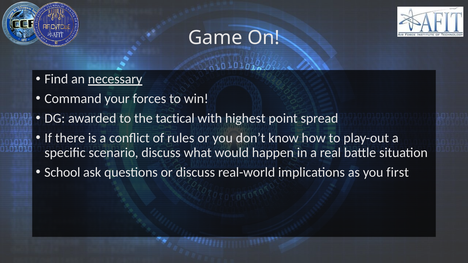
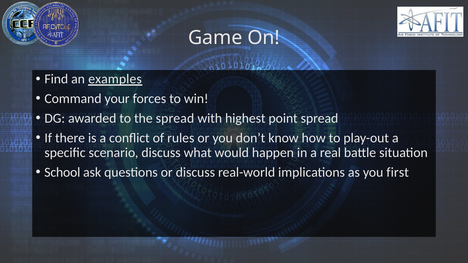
necessary: necessary -> examples
the tactical: tactical -> spread
